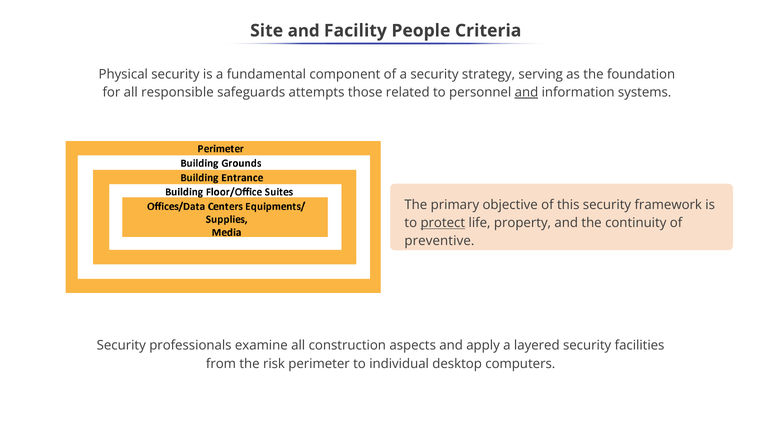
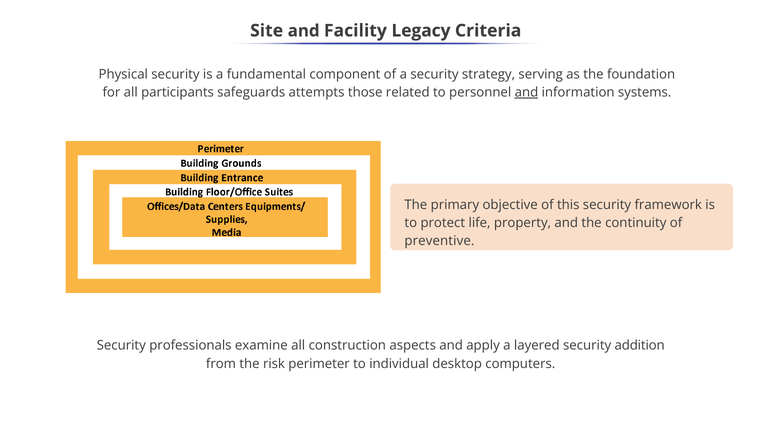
People: People -> Legacy
responsible: responsible -> participants
protect underline: present -> none
facilities: facilities -> addition
